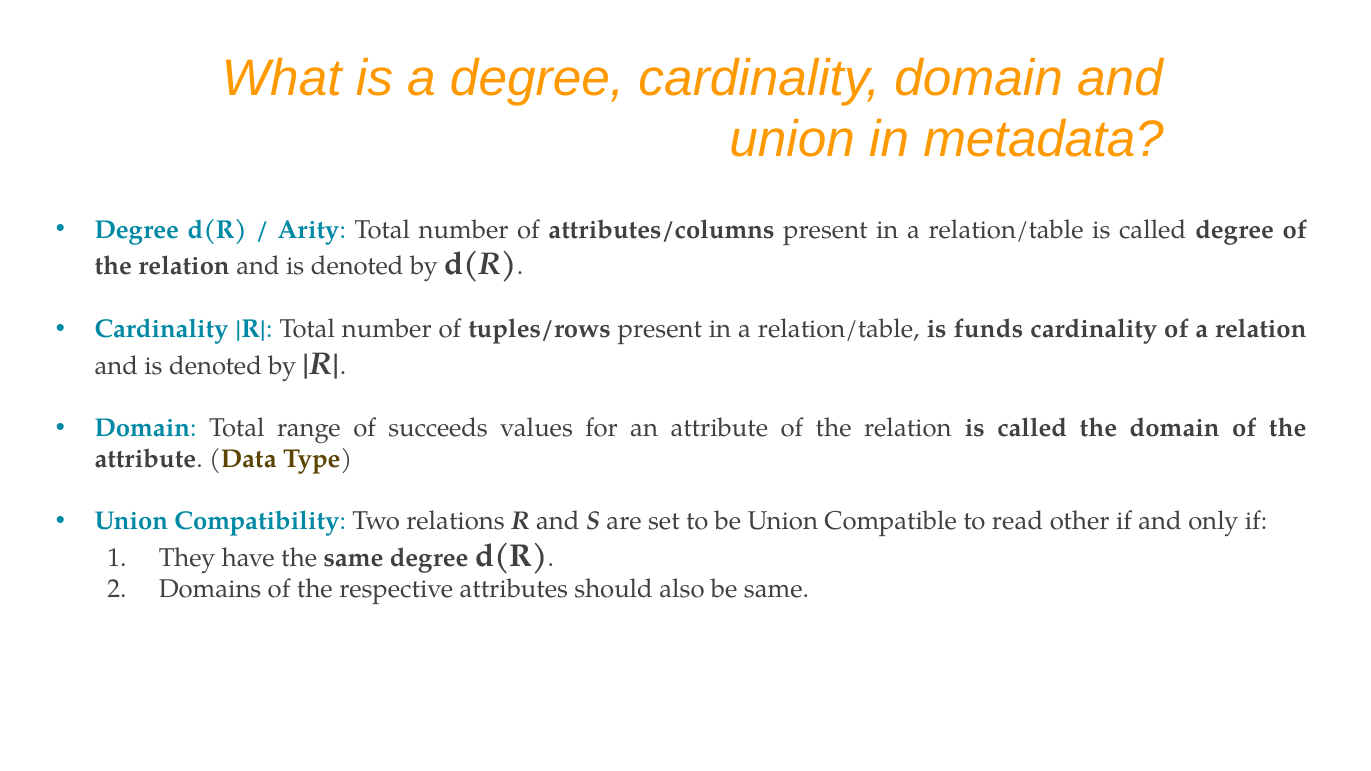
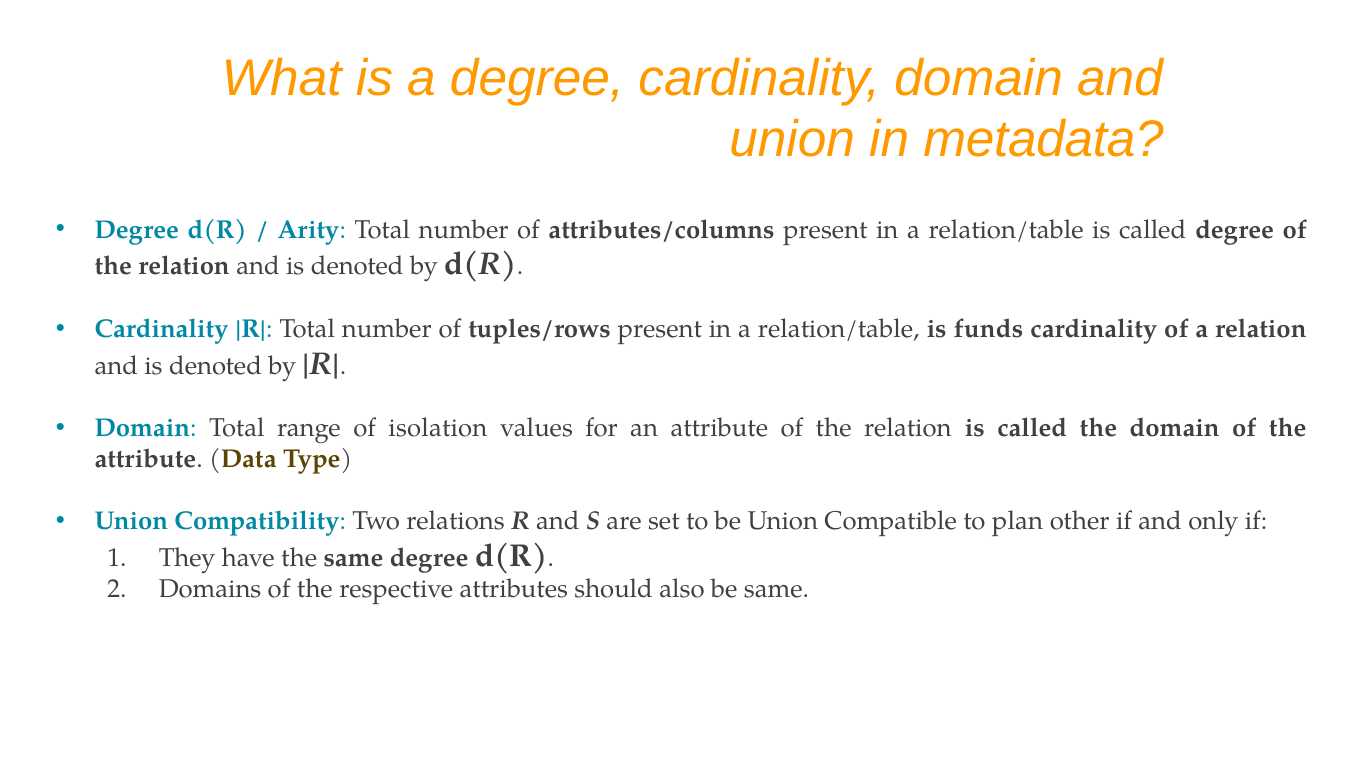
succeeds: succeeds -> isolation
read: read -> plan
